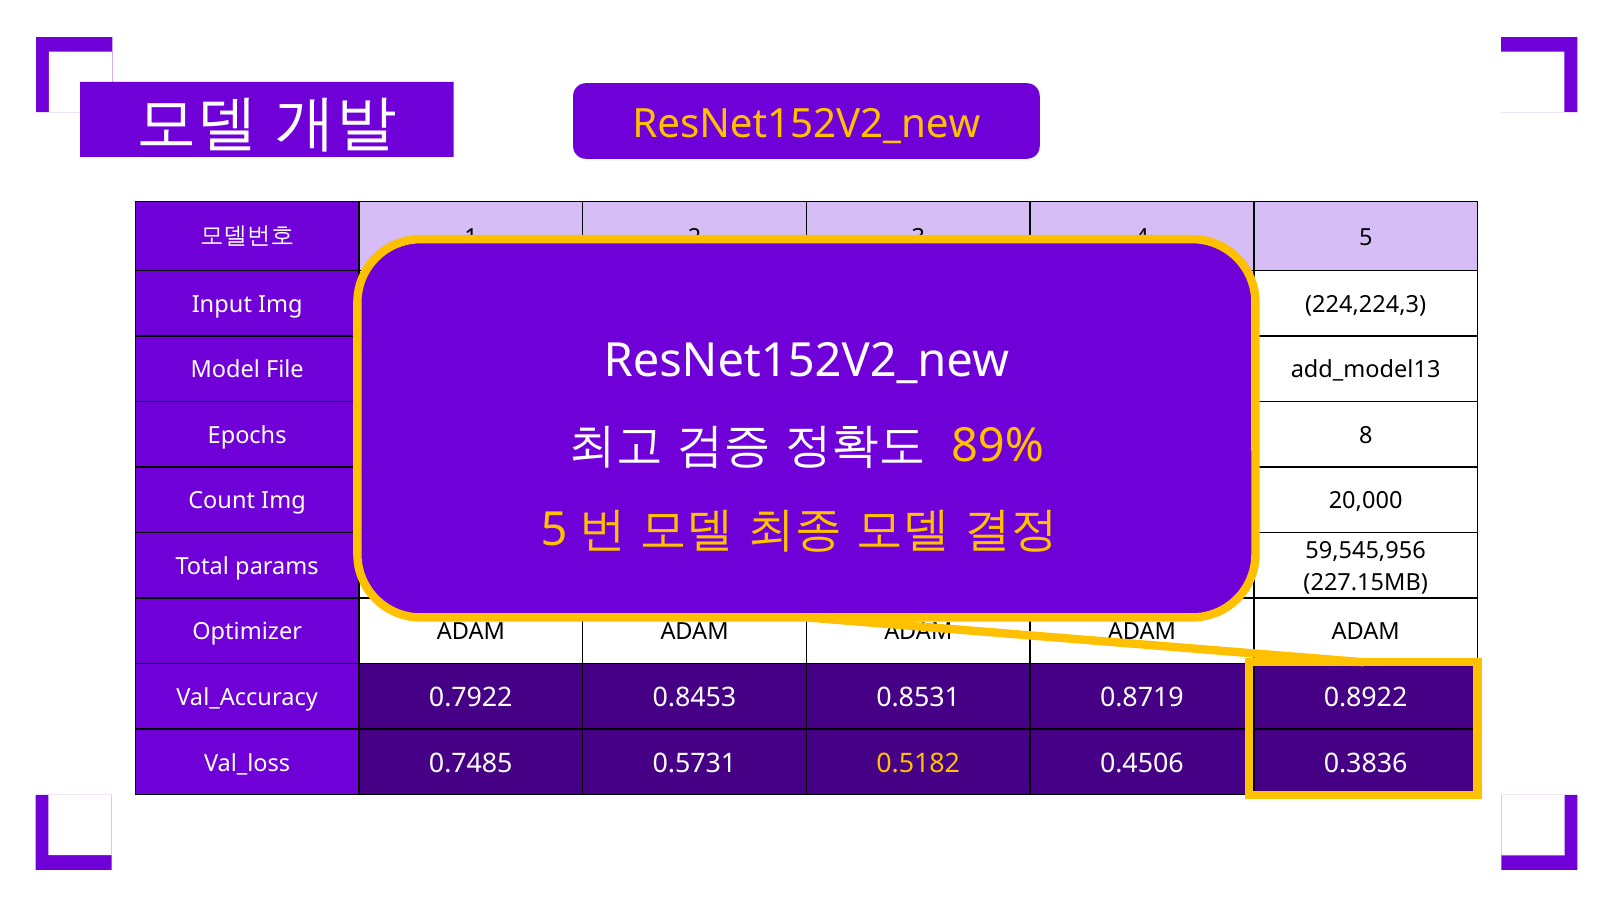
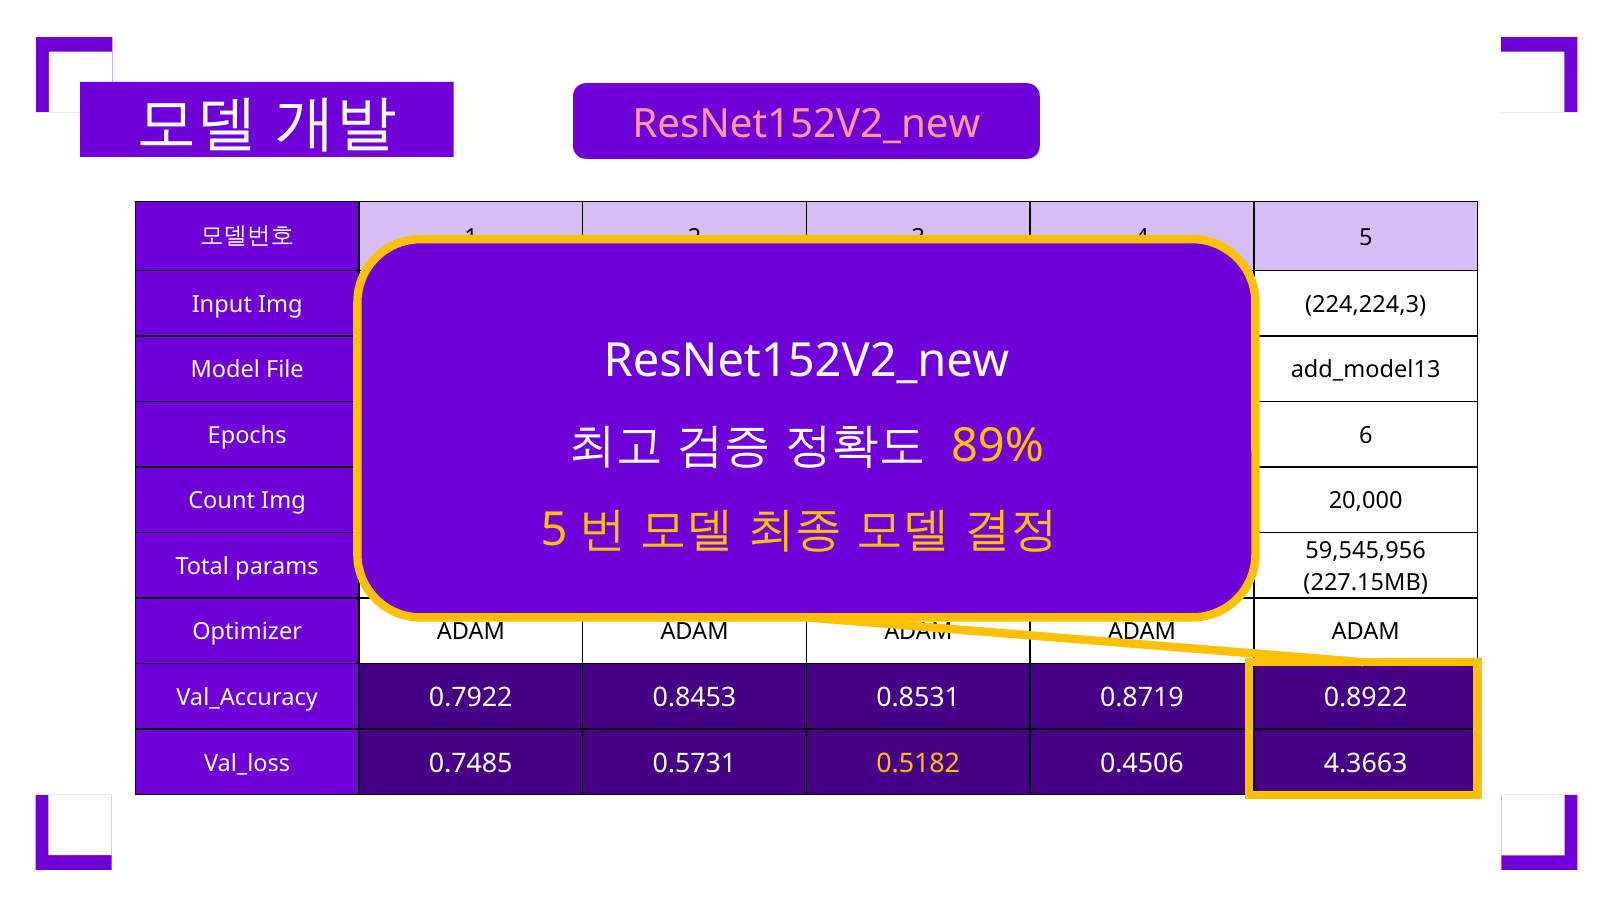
ResNet152V2_new at (806, 124) colour: yellow -> pink
8: 8 -> 6
0.3836: 0.3836 -> 4.3663
